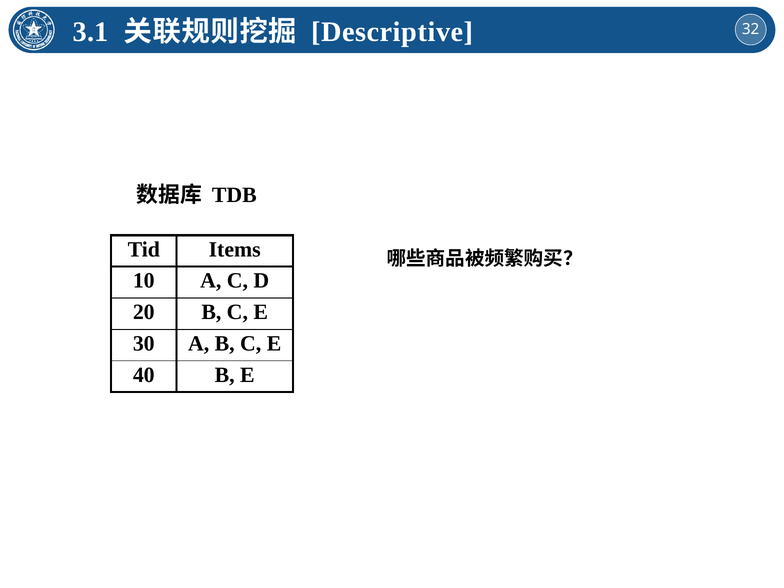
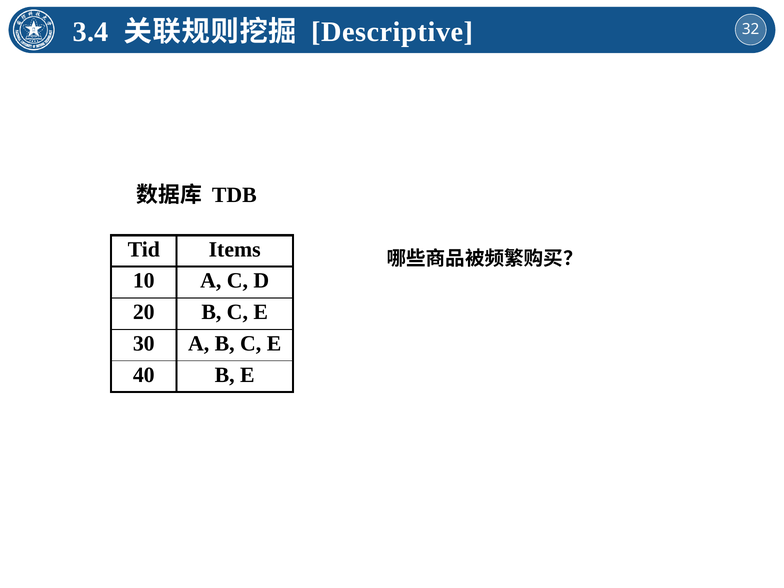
3.1: 3.1 -> 3.4
